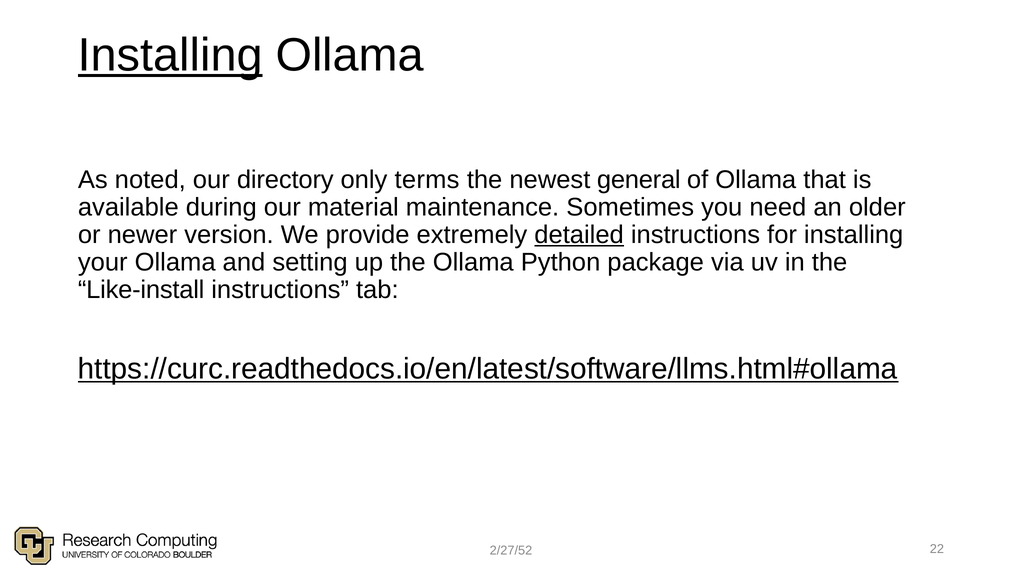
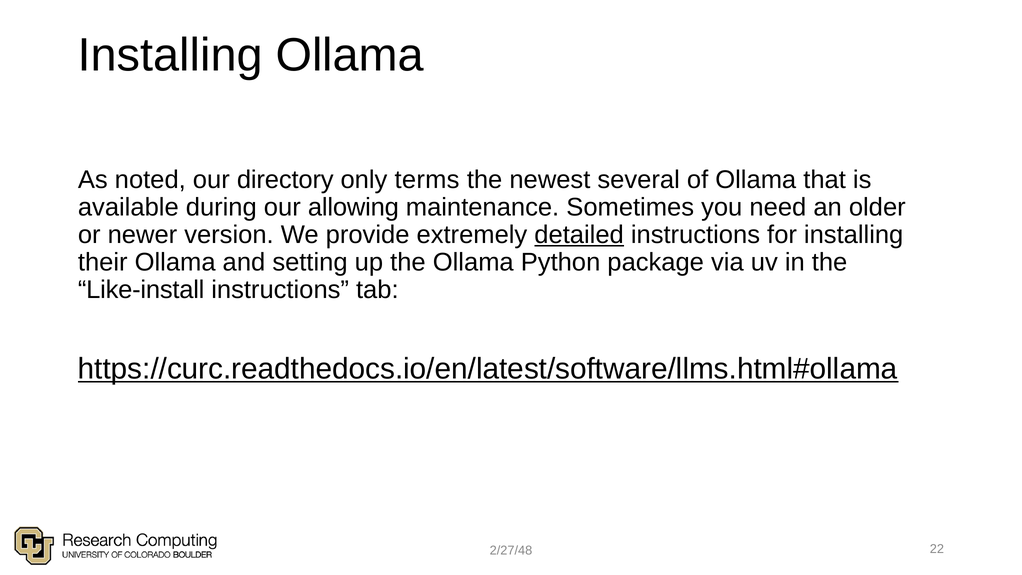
Installing at (170, 55) underline: present -> none
general: general -> several
material: material -> allowing
your: your -> their
2/27/52: 2/27/52 -> 2/27/48
